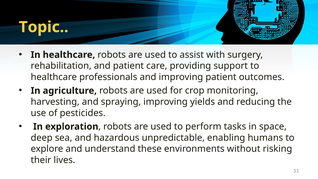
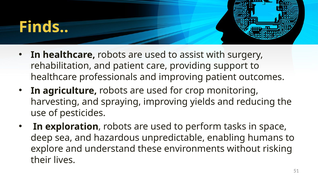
Topic: Topic -> Finds
